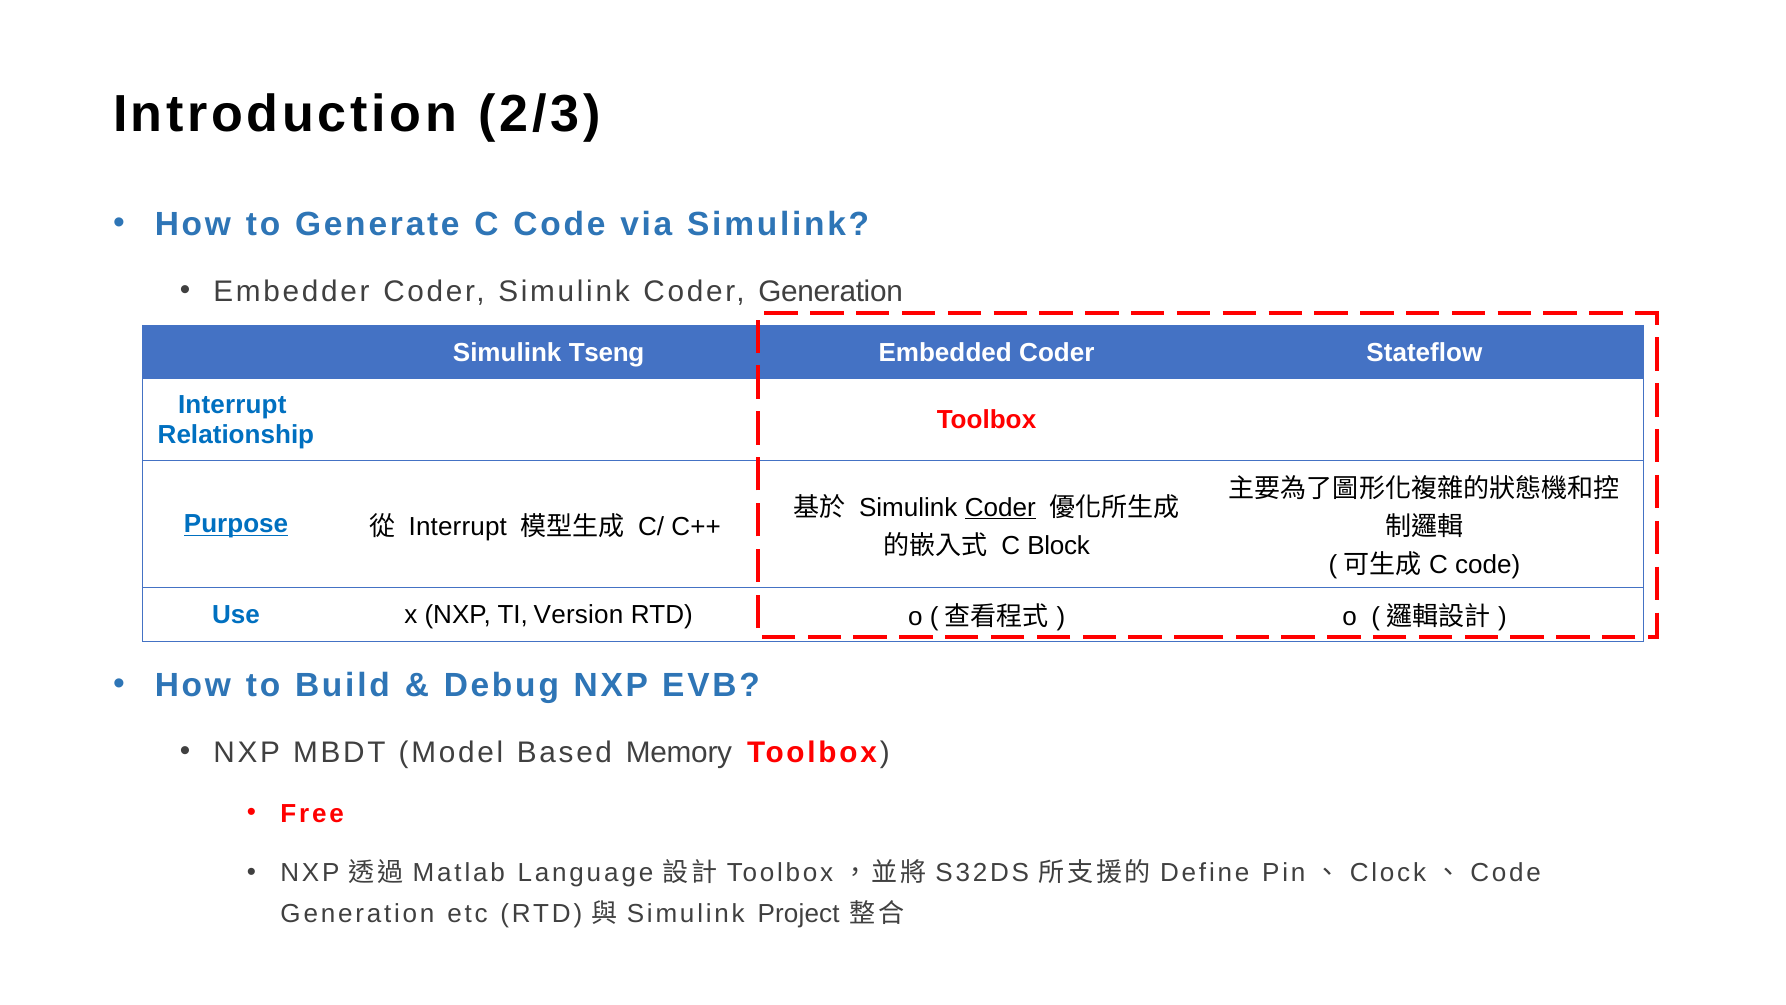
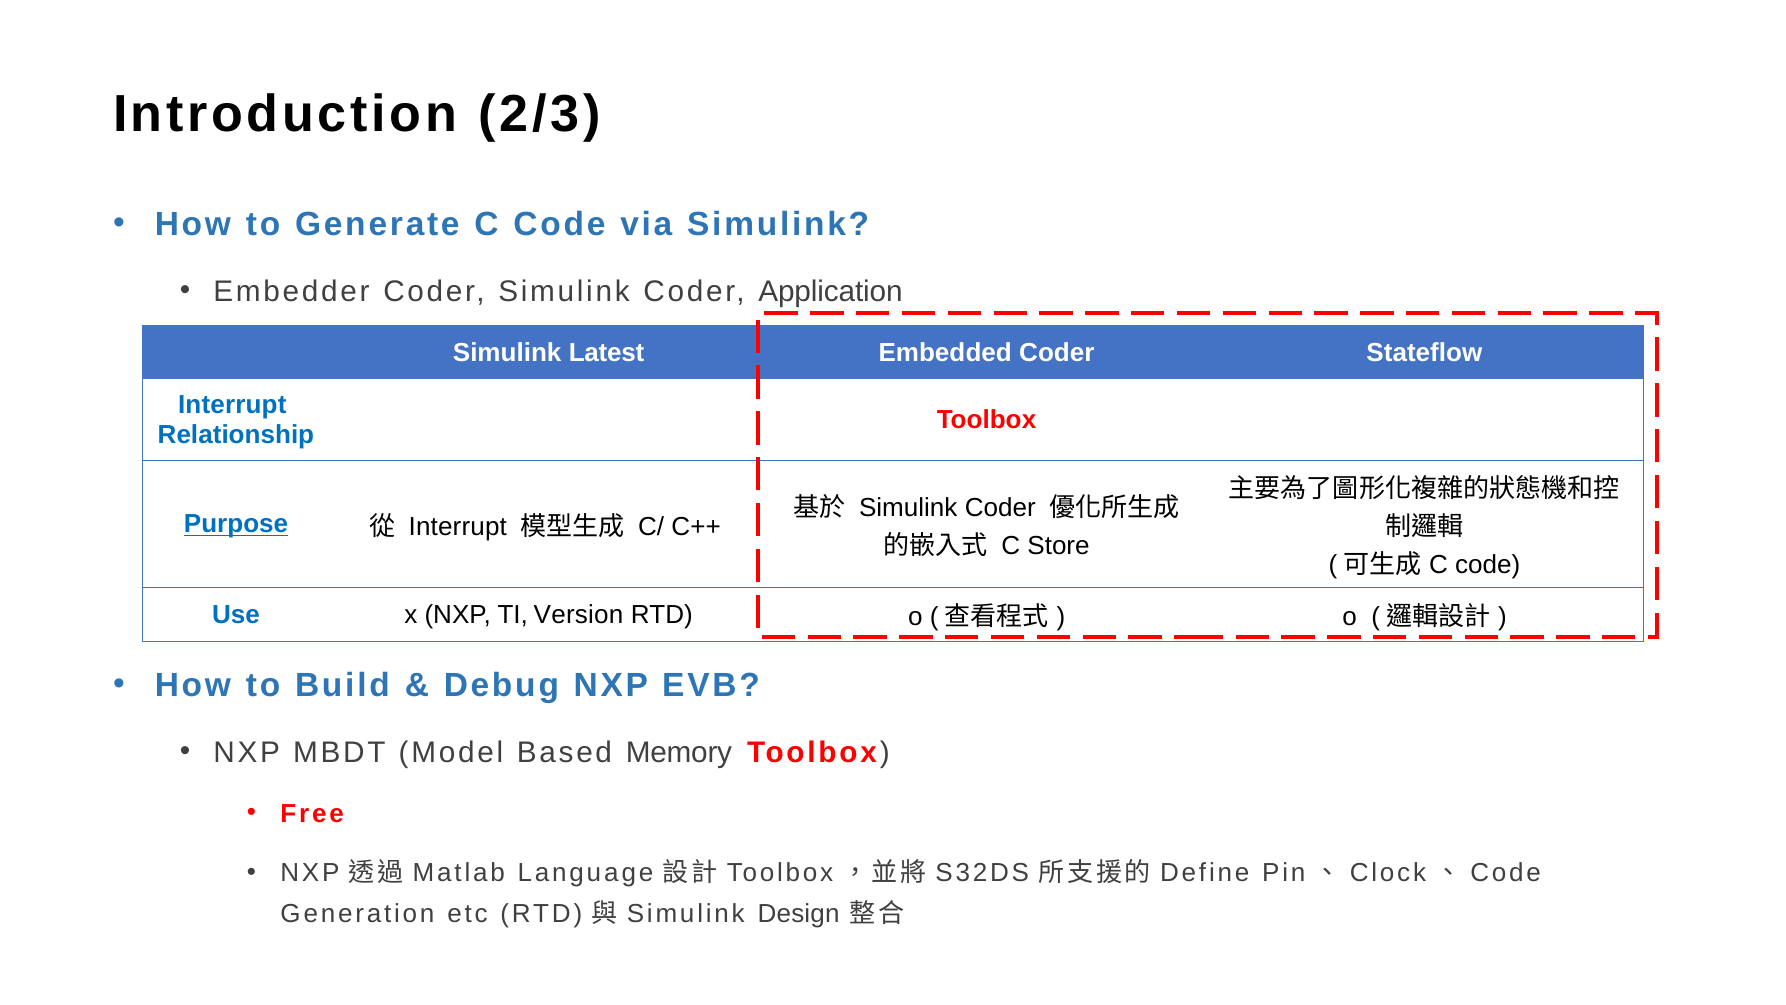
Coder Generation: Generation -> Application
Tseng: Tseng -> Latest
Coder at (1000, 507) underline: present -> none
Block: Block -> Store
Project: Project -> Design
